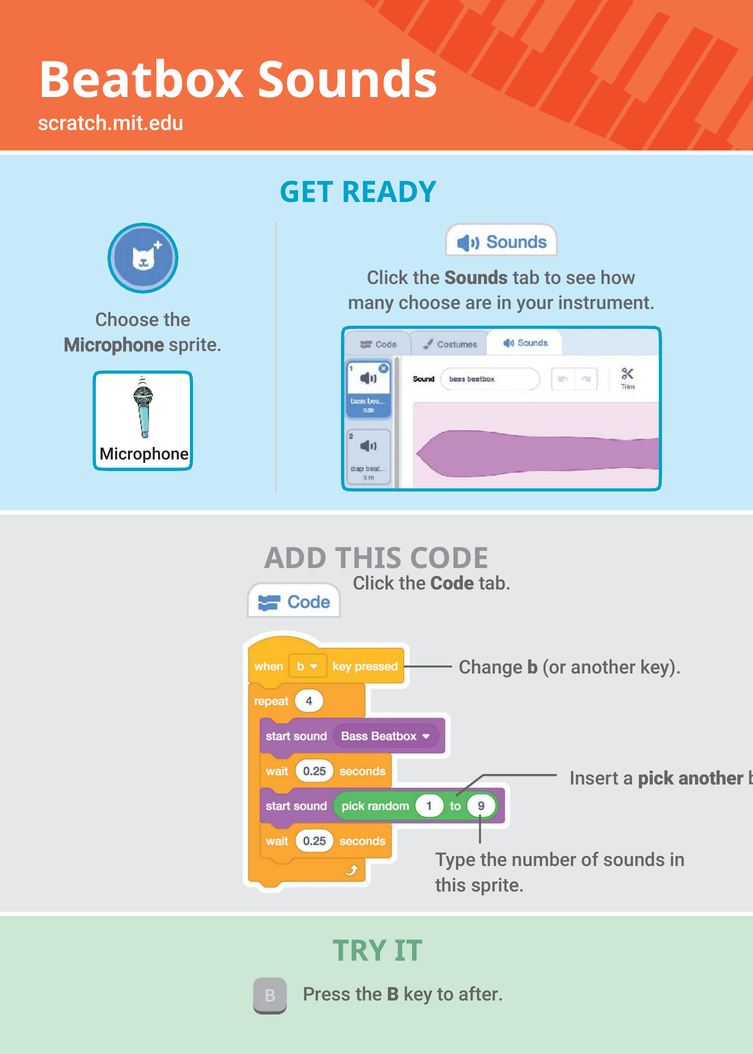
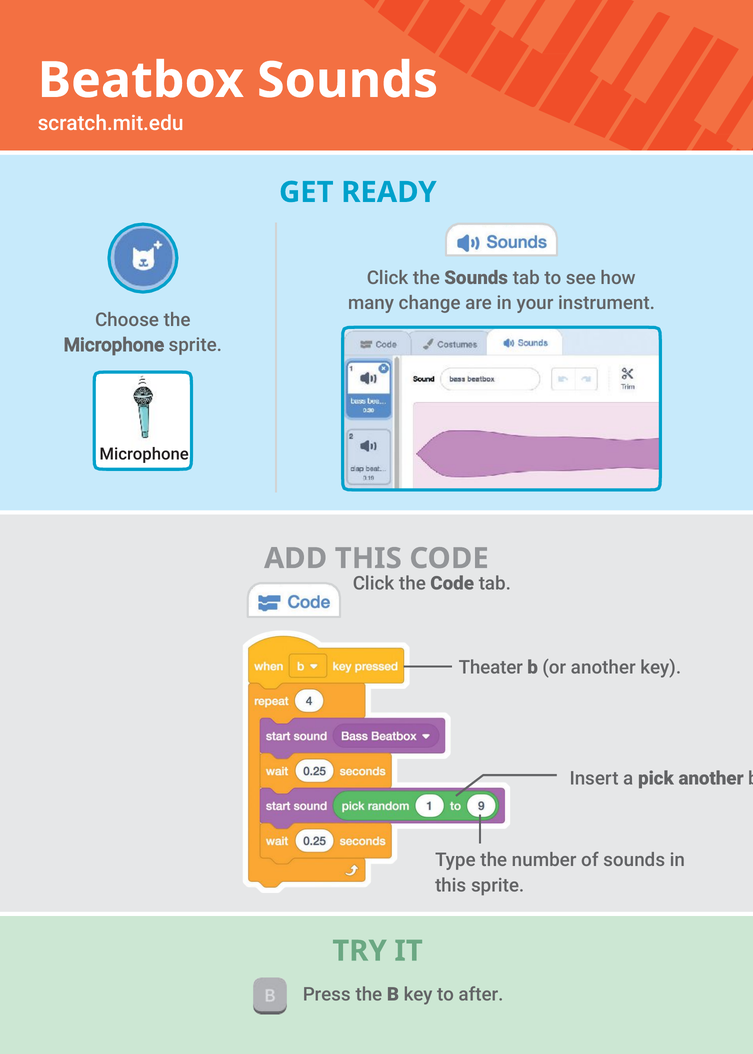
many choose: choose -> change
Change: Change -> Theater
